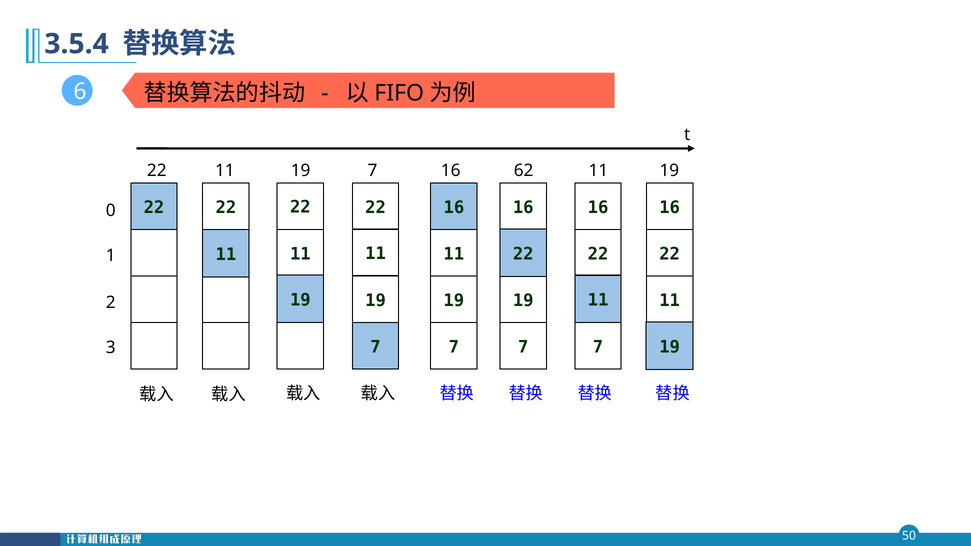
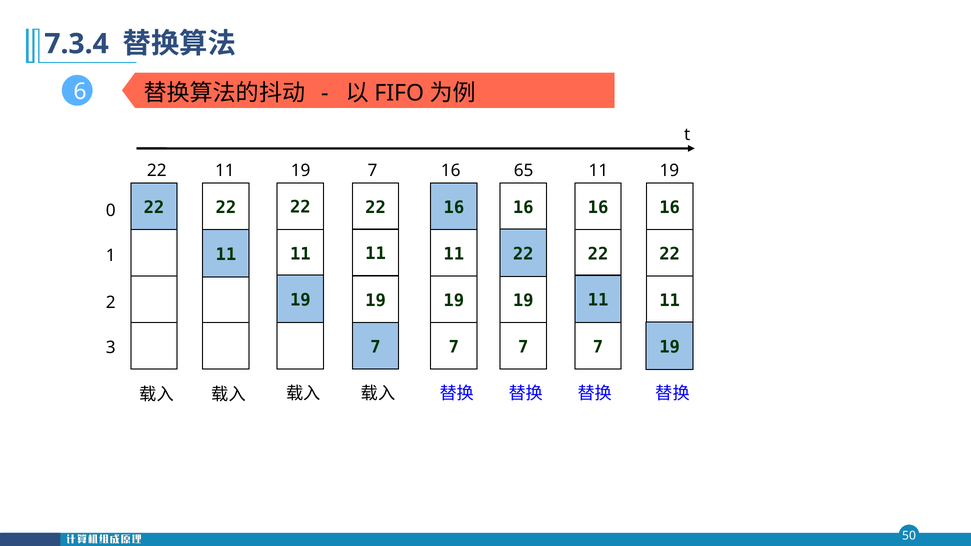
3.5.4: 3.5.4 -> 7.3.4
62: 62 -> 65
